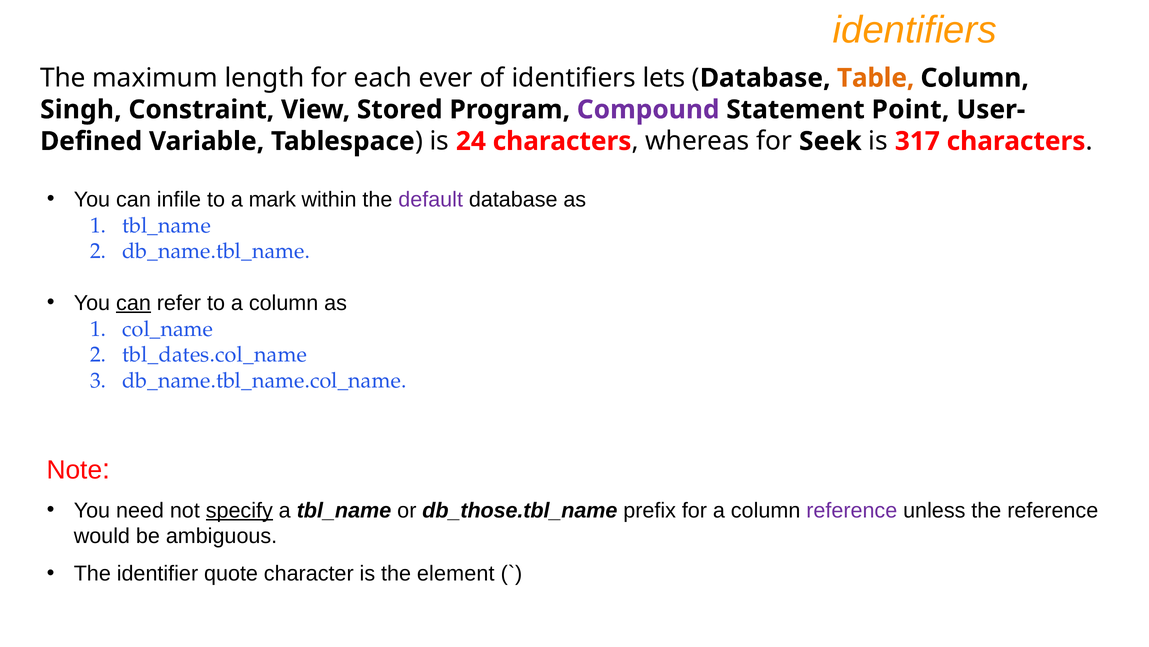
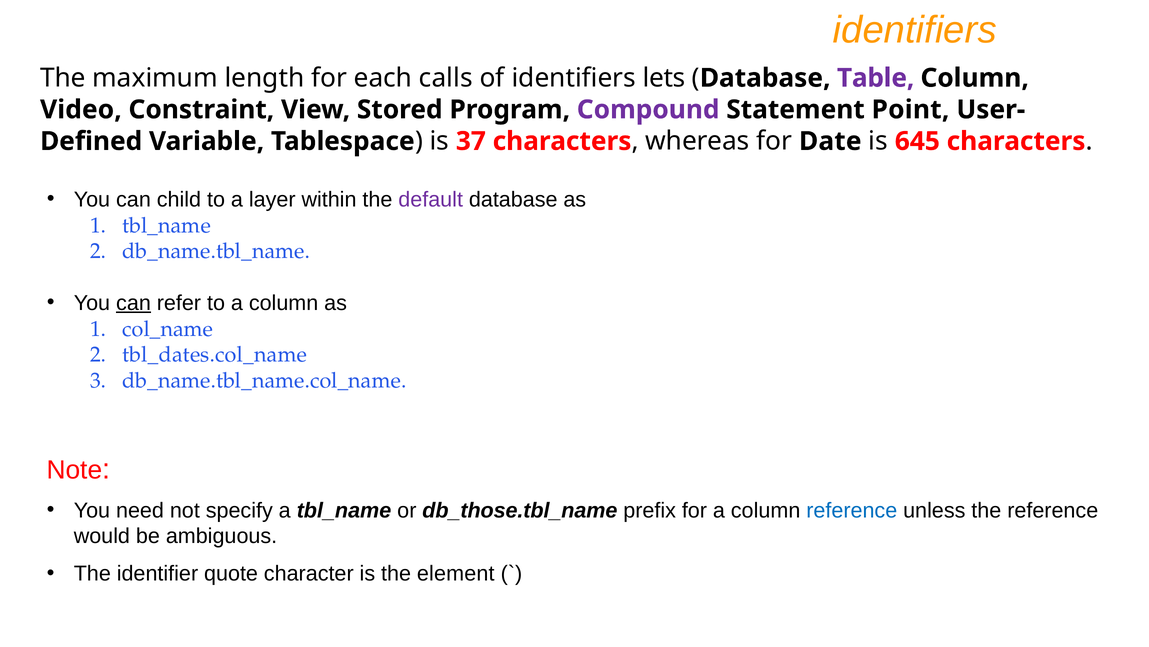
ever: ever -> calls
Table colour: orange -> purple
Singh: Singh -> Video
24: 24 -> 37
Seek: Seek -> Date
317: 317 -> 645
infile: infile -> child
mark: mark -> layer
specify underline: present -> none
reference at (852, 510) colour: purple -> blue
